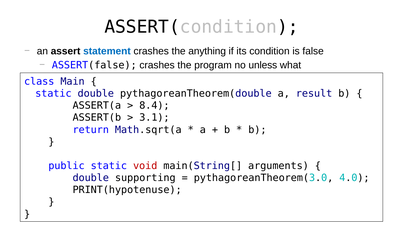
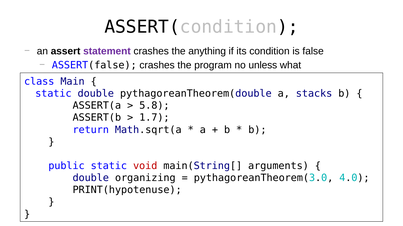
statement colour: blue -> purple
result: result -> stacks
8.4: 8.4 -> 5.8
3.1: 3.1 -> 1.7
supporting: supporting -> organizing
